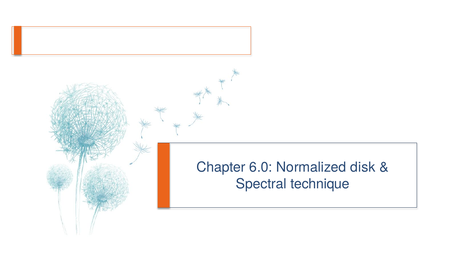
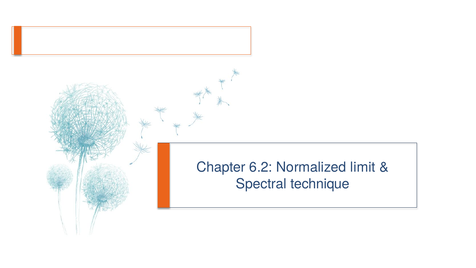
6.0: 6.0 -> 6.2
disk: disk -> limit
